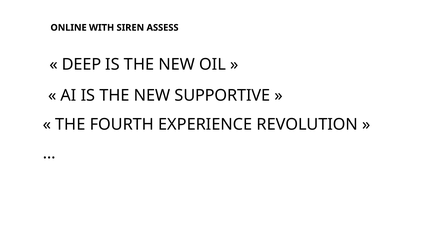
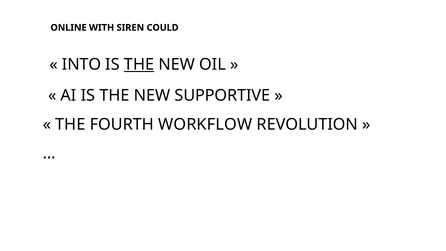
ASSESS: ASSESS -> COULD
DEEP: DEEP -> INTO
THE at (139, 64) underline: none -> present
EXPERIENCE: EXPERIENCE -> WORKFLOW
